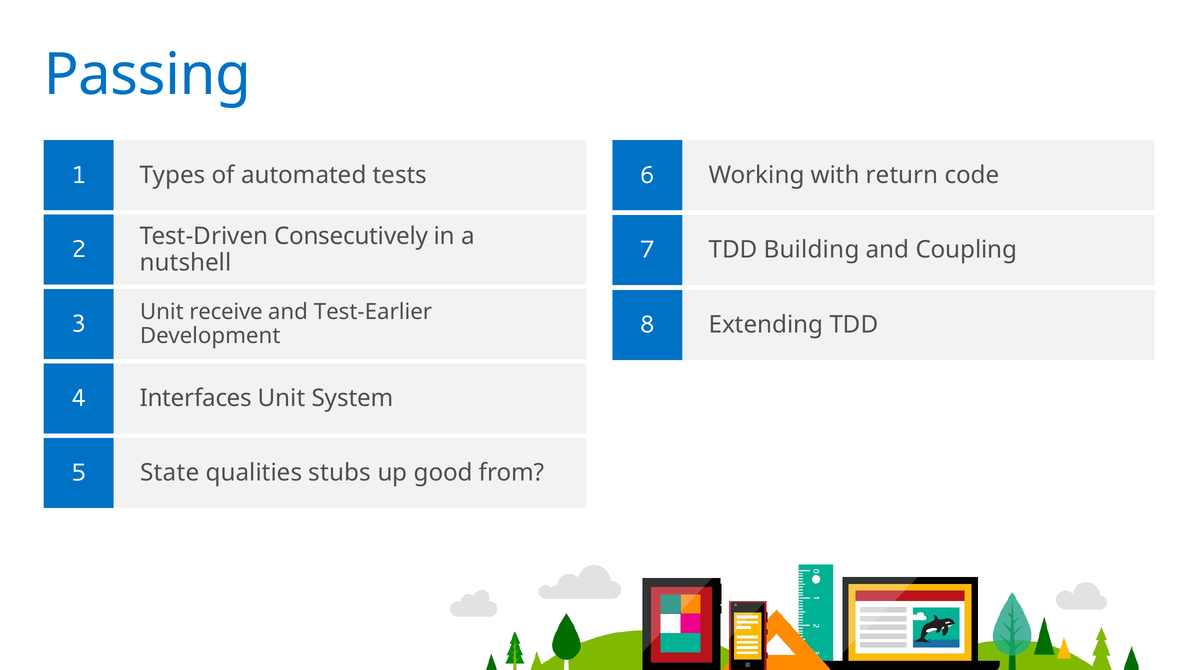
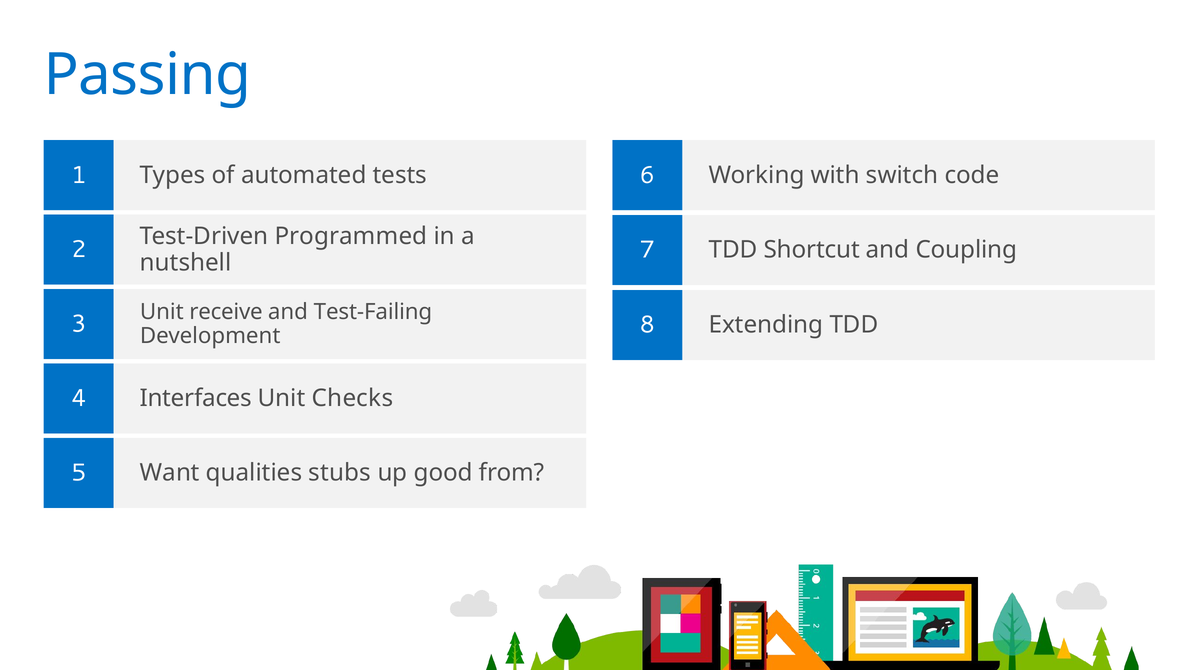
return: return -> switch
Consecutively: Consecutively -> Programmed
Building: Building -> Shortcut
Test-Earlier: Test-Earlier -> Test-Failing
System: System -> Checks
State: State -> Want
